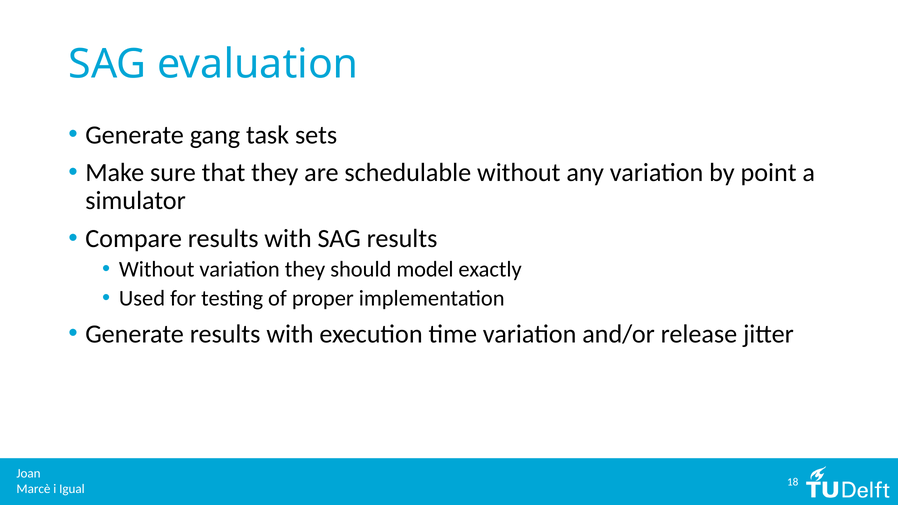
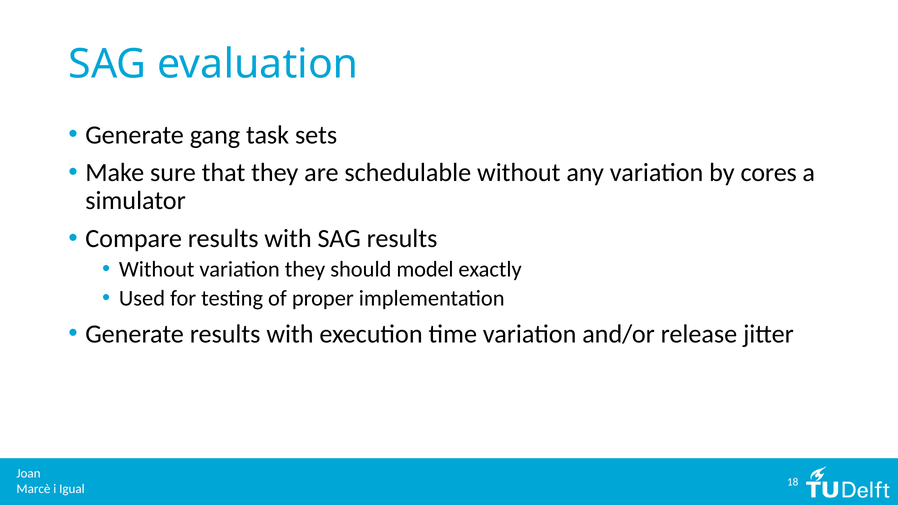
point: point -> cores
